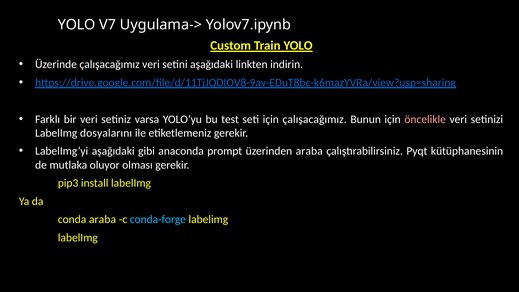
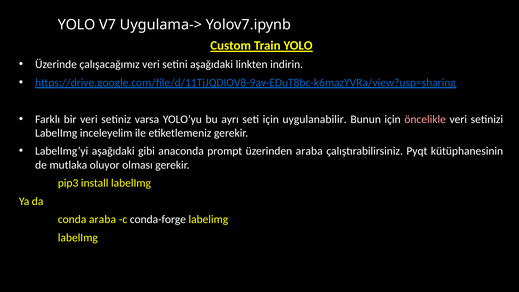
test: test -> ayrı
için çalışacağımız: çalışacağımız -> uygulanabilir
dosyalarını: dosyalarını -> inceleyelim
conda-forge colour: light blue -> white
